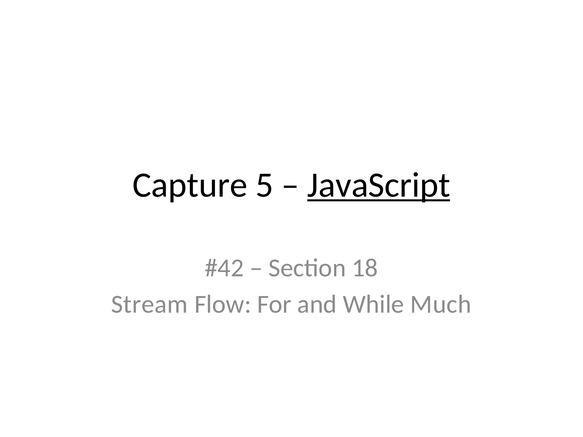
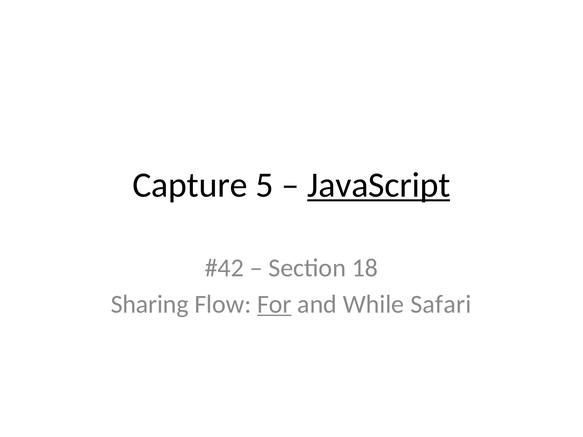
Stream: Stream -> Sharing
For underline: none -> present
Much: Much -> Safari
